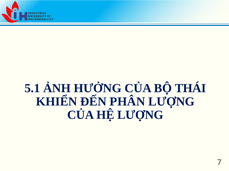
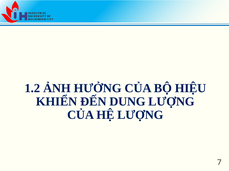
5.1: 5.1 -> 1.2
THÁI: THÁI -> HIỆU
PHÂN: PHÂN -> DUNG
